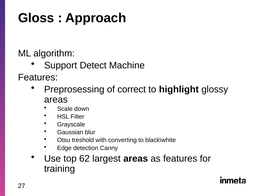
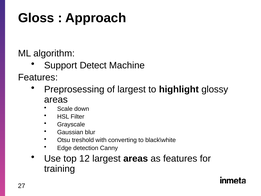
of correct: correct -> largest
62: 62 -> 12
